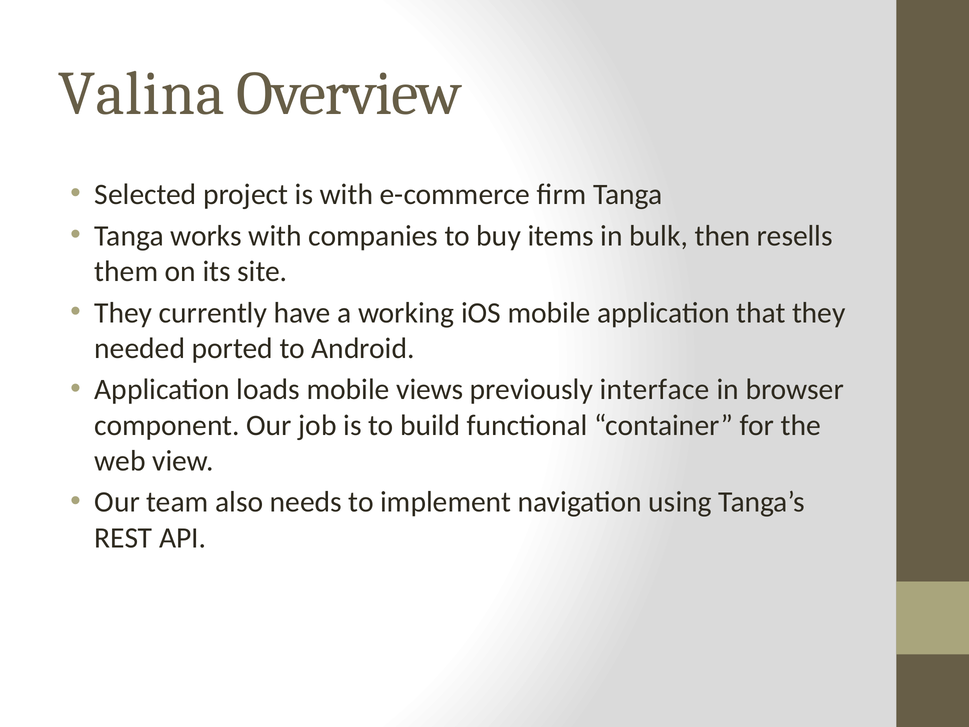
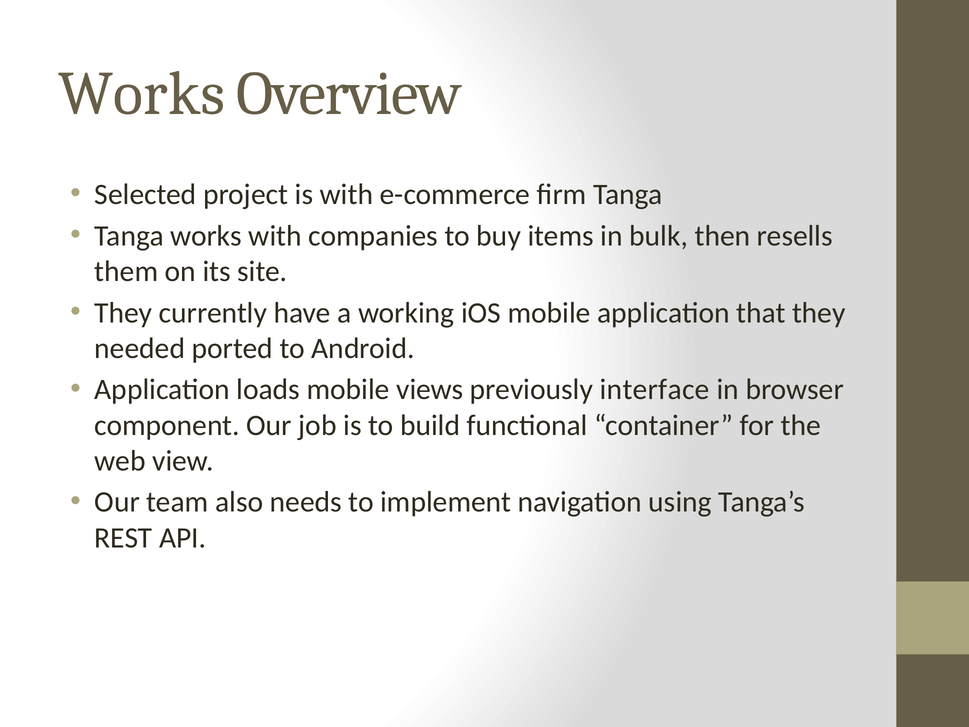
Valina at (141, 94): Valina -> Works
